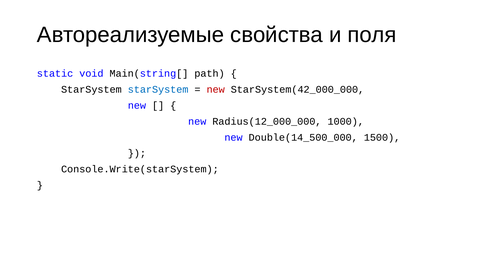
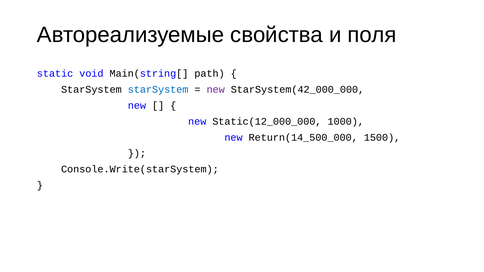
new at (216, 90) colour: red -> purple
Radius(12_000_000: Radius(12_000_000 -> Static(12_000_000
Double(14_500_000: Double(14_500_000 -> Return(14_500_000
